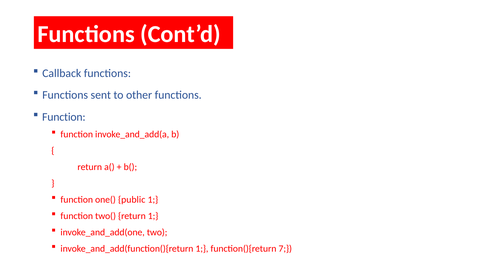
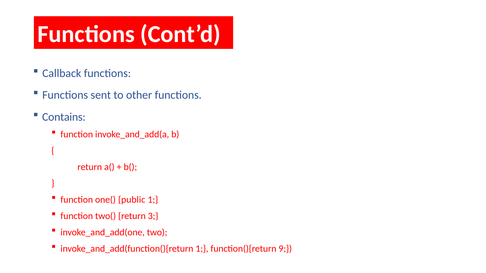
Function at (64, 117): Function -> Contains
return 1: 1 -> 3
7: 7 -> 9
